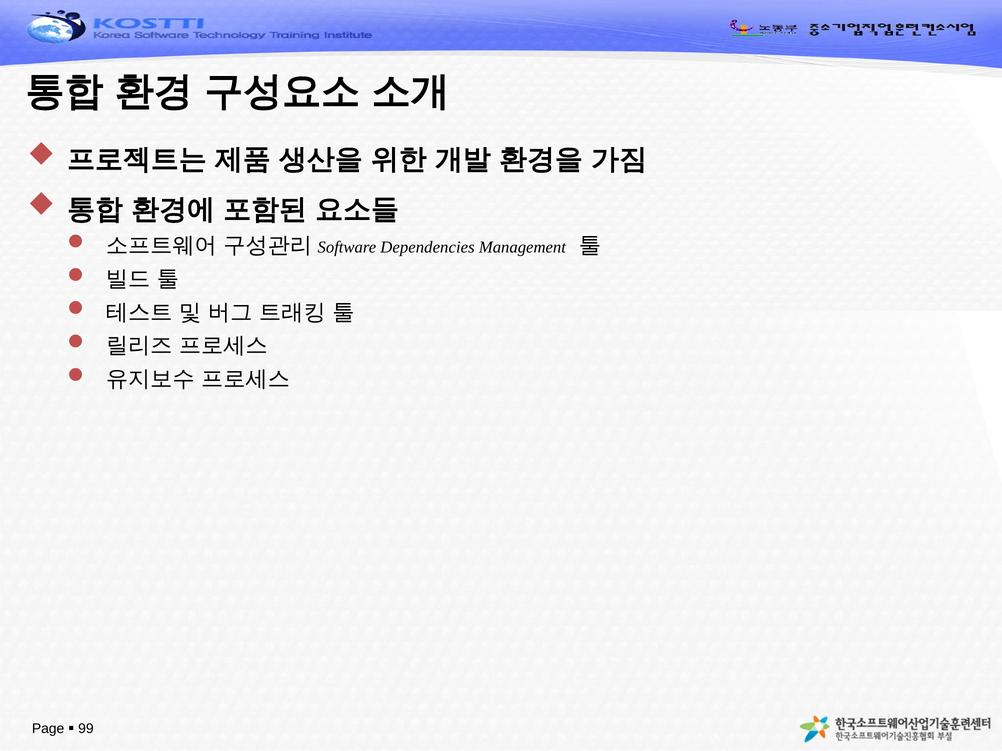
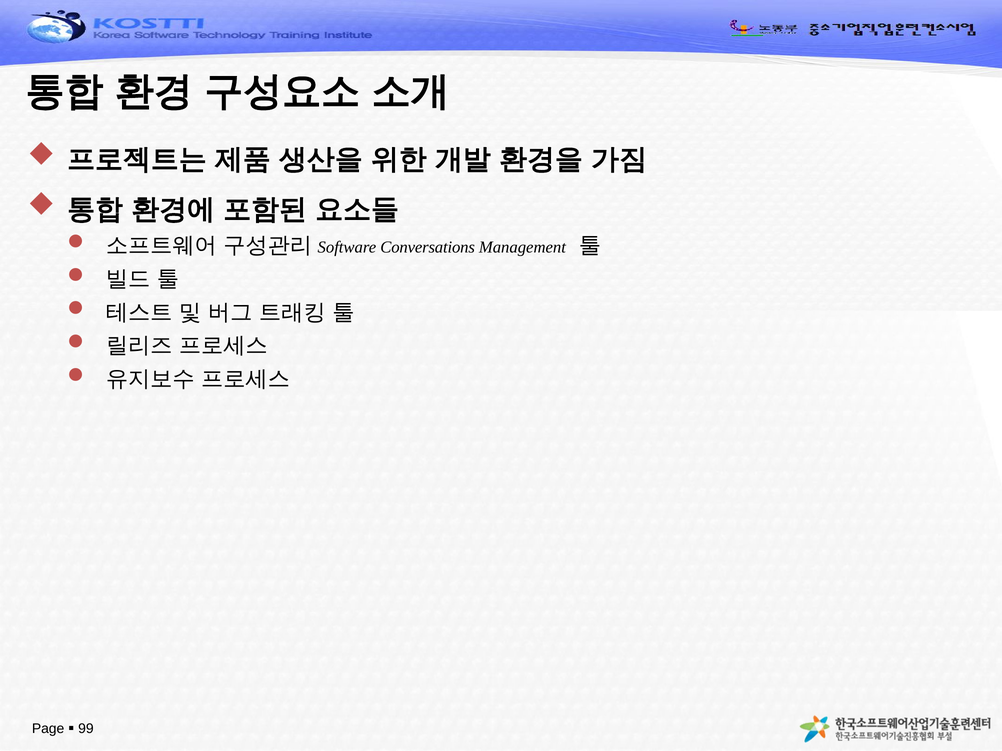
Dependencies: Dependencies -> Conversations
